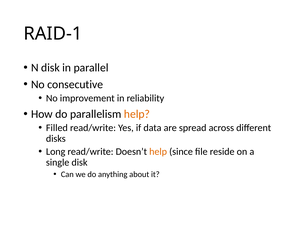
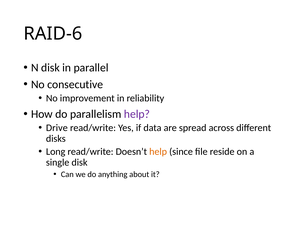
RAID-1: RAID-1 -> RAID-6
help at (137, 114) colour: orange -> purple
Filled: Filled -> Drive
